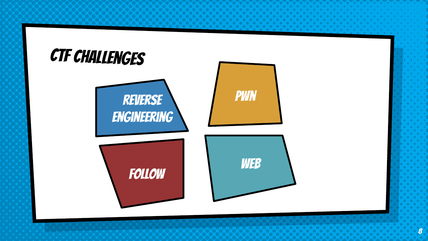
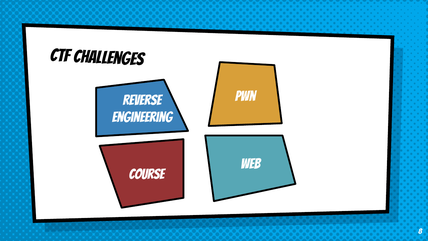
Follow: Follow -> Course
